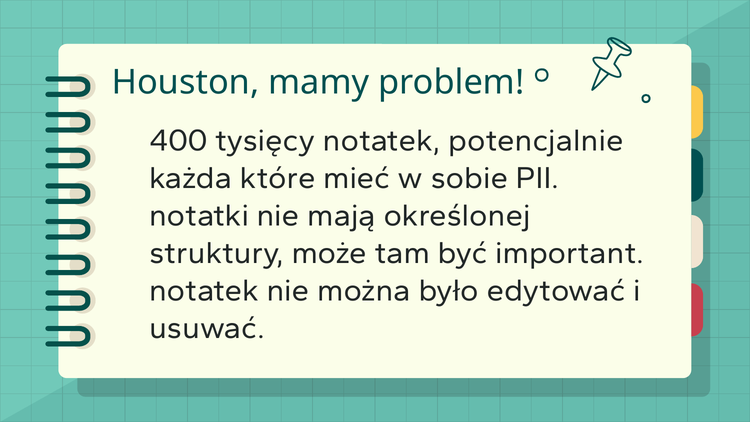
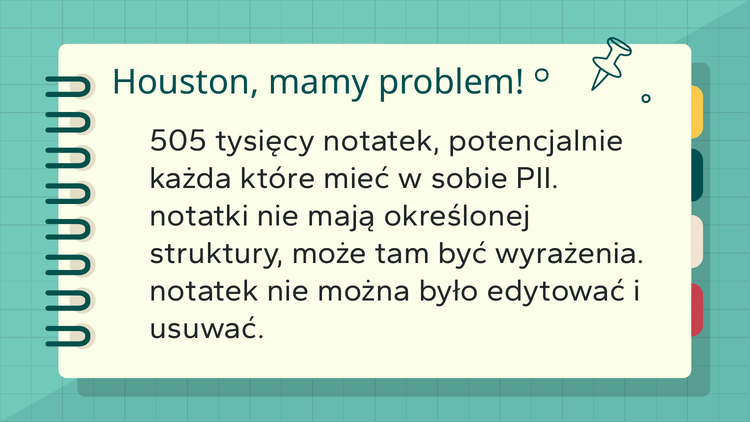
400: 400 -> 505
important: important -> wyrażenia
